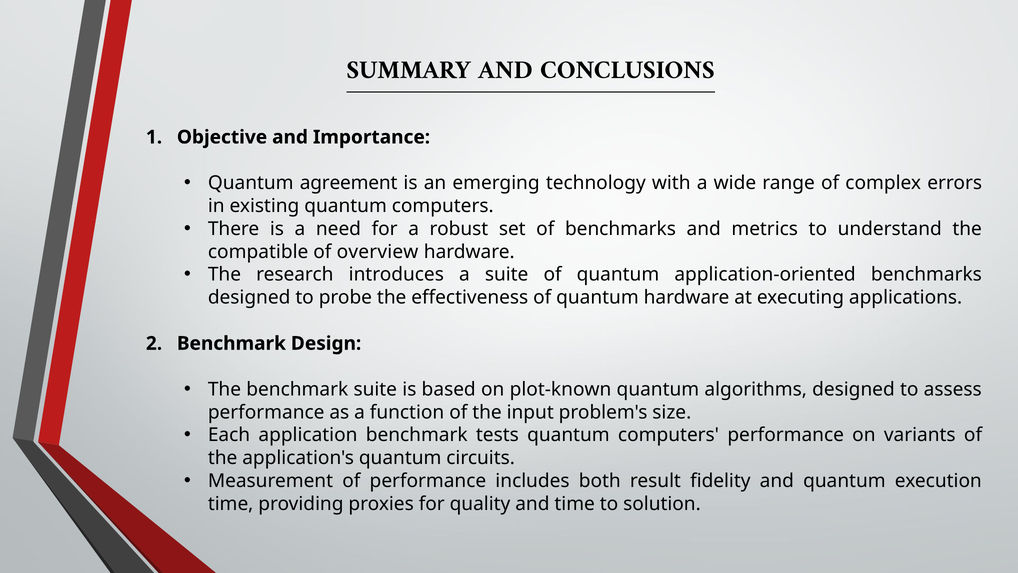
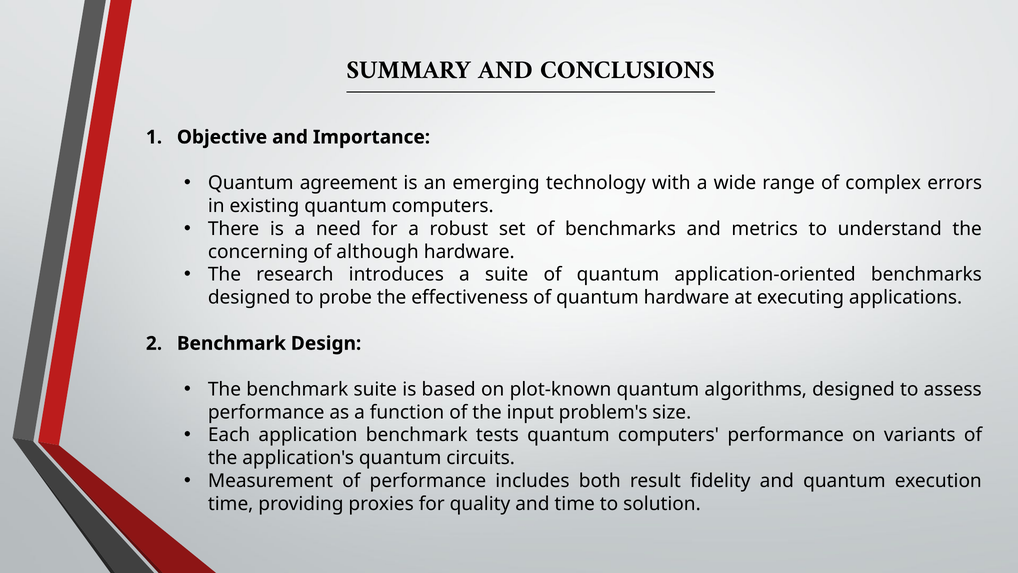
compatible: compatible -> concerning
overview: overview -> although
